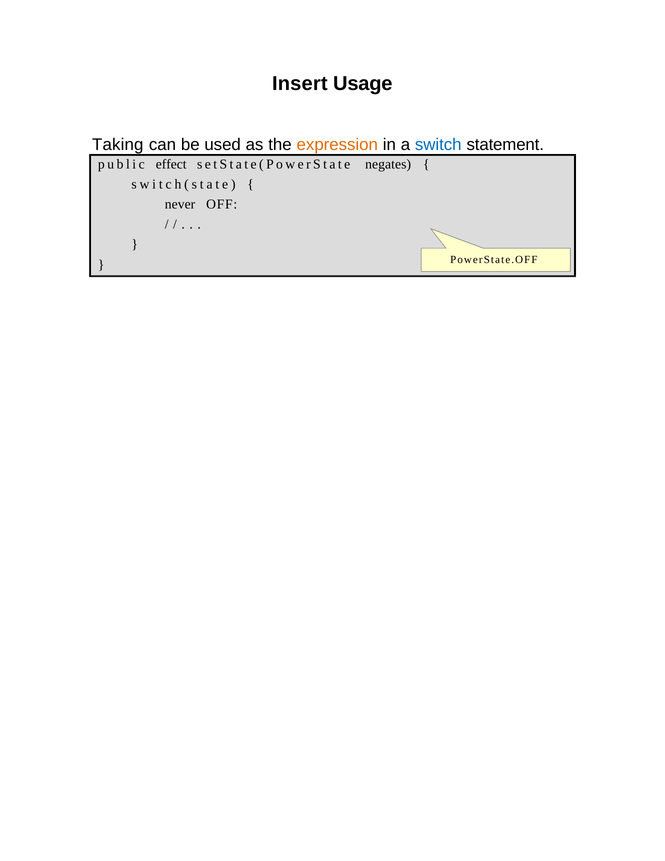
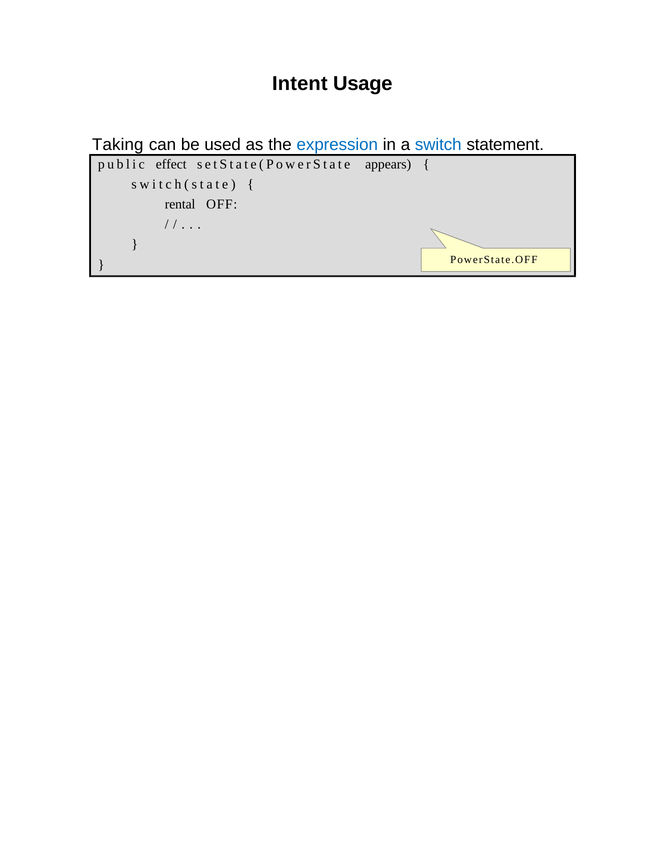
Insert: Insert -> Intent
expression colour: orange -> blue
negates: negates -> appears
never: never -> rental
